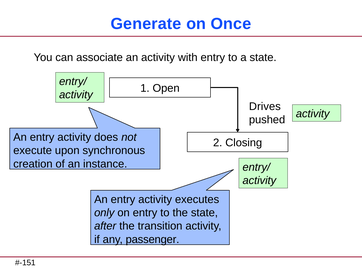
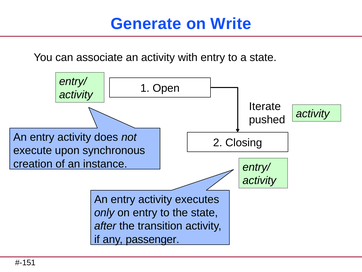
Once: Once -> Write
Drives: Drives -> Iterate
